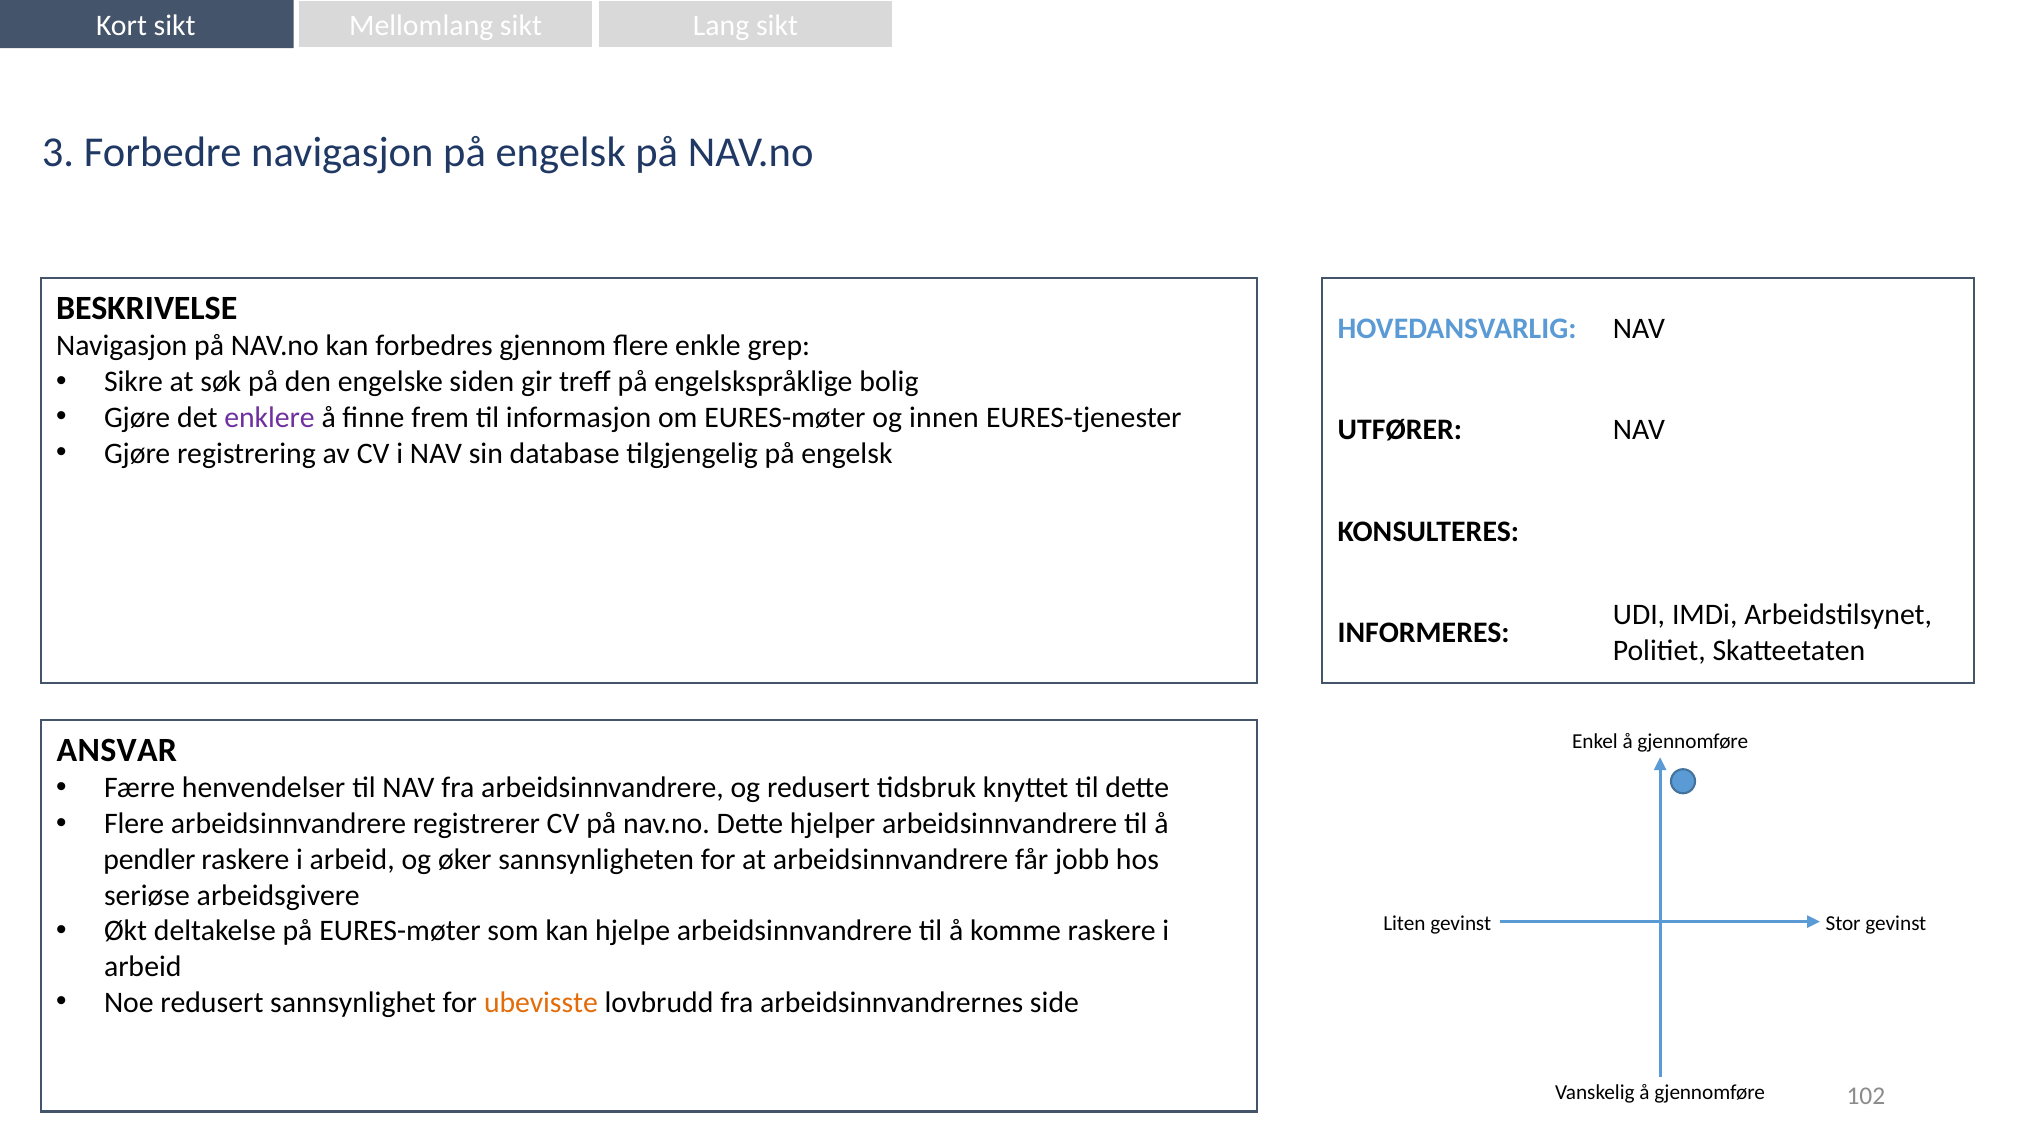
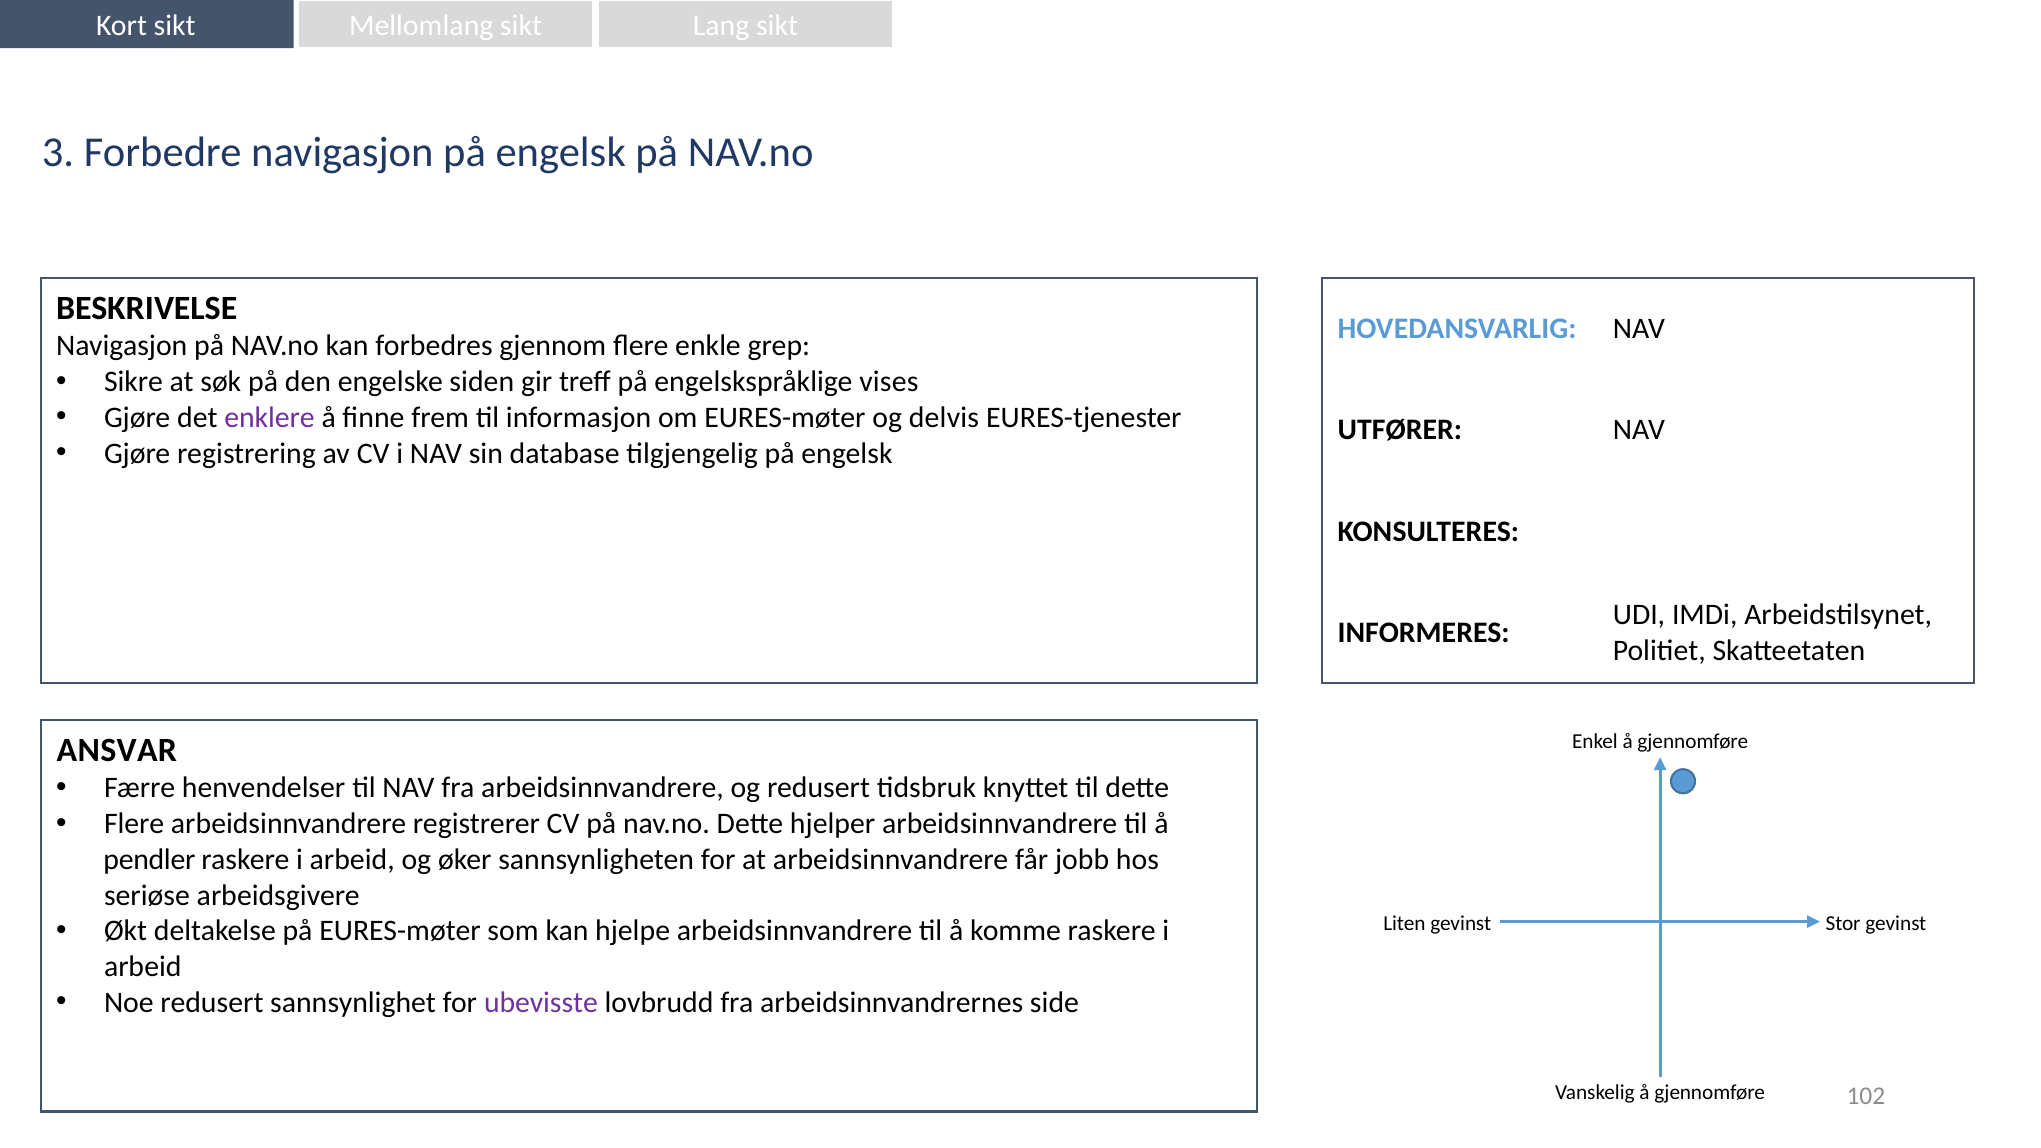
bolig: bolig -> vises
innen: innen -> delvis
ubevisste colour: orange -> purple
